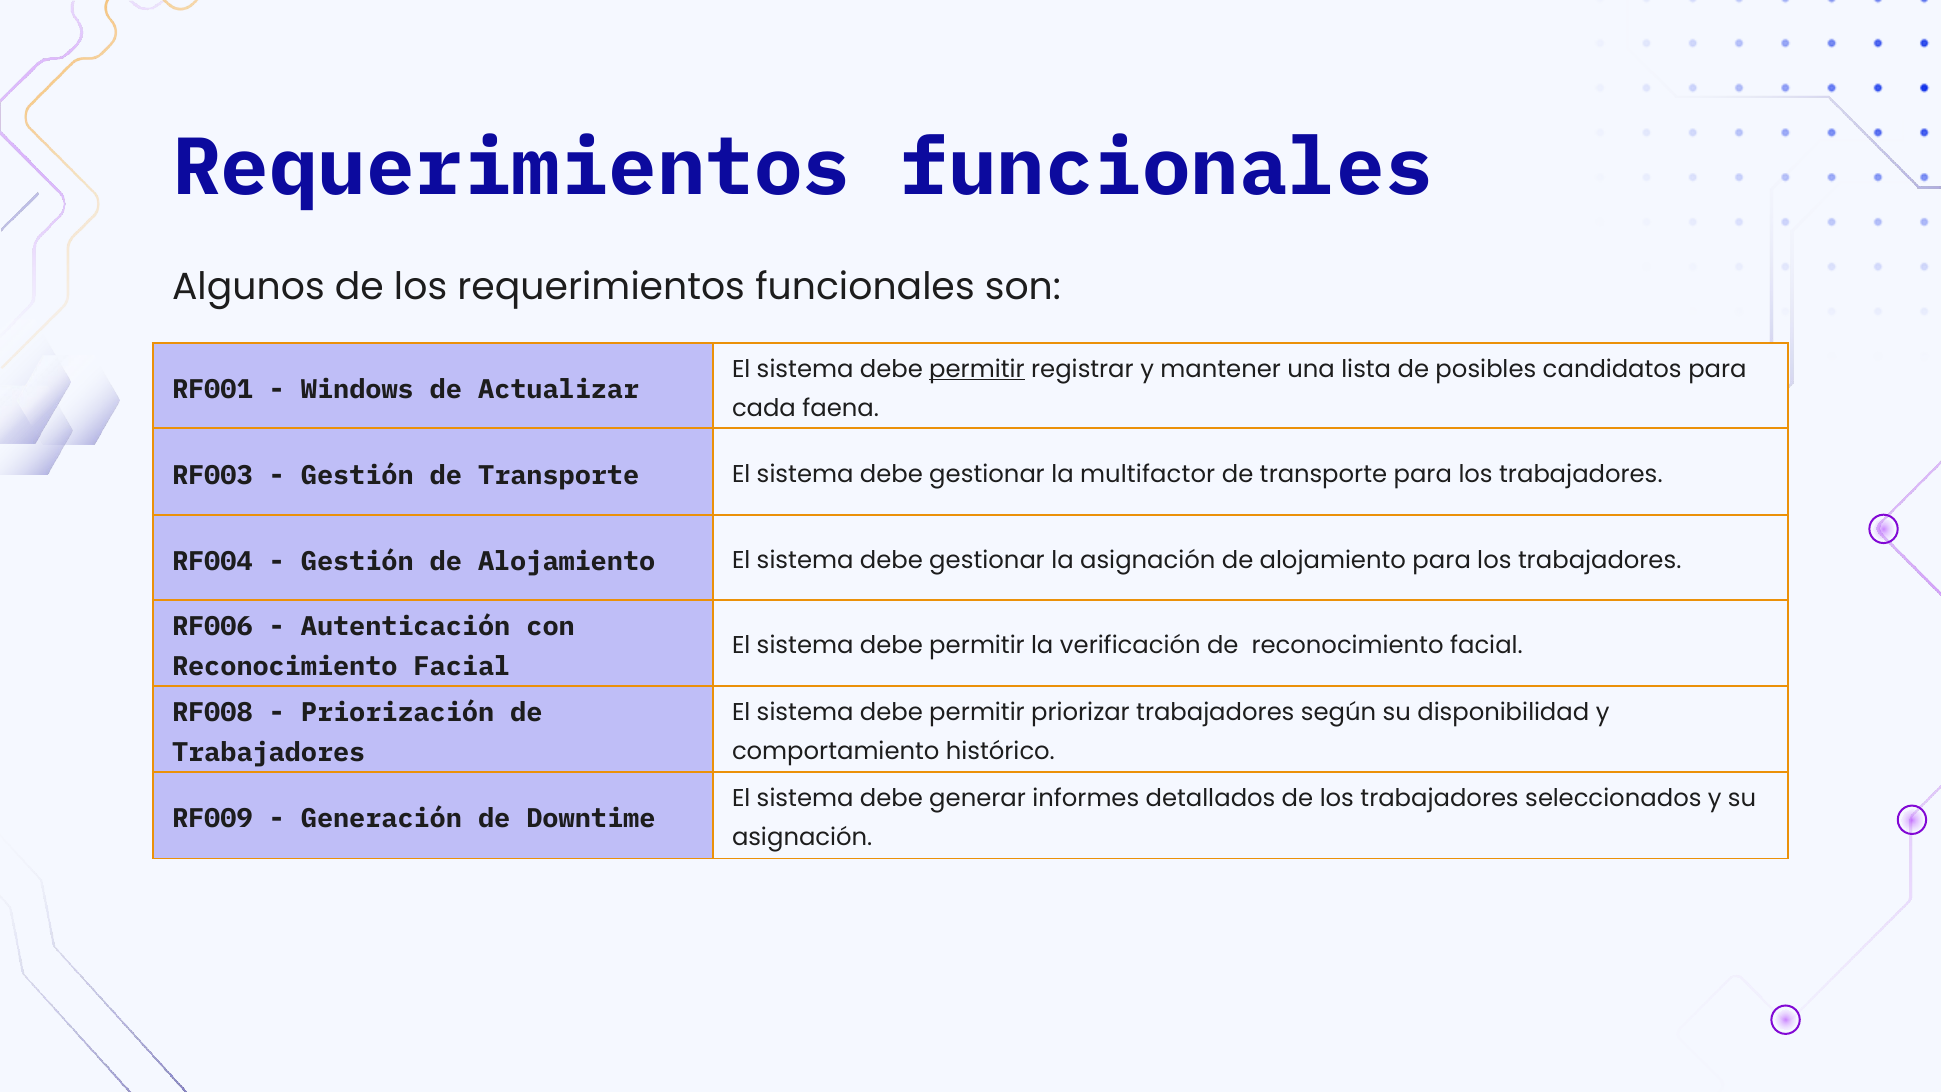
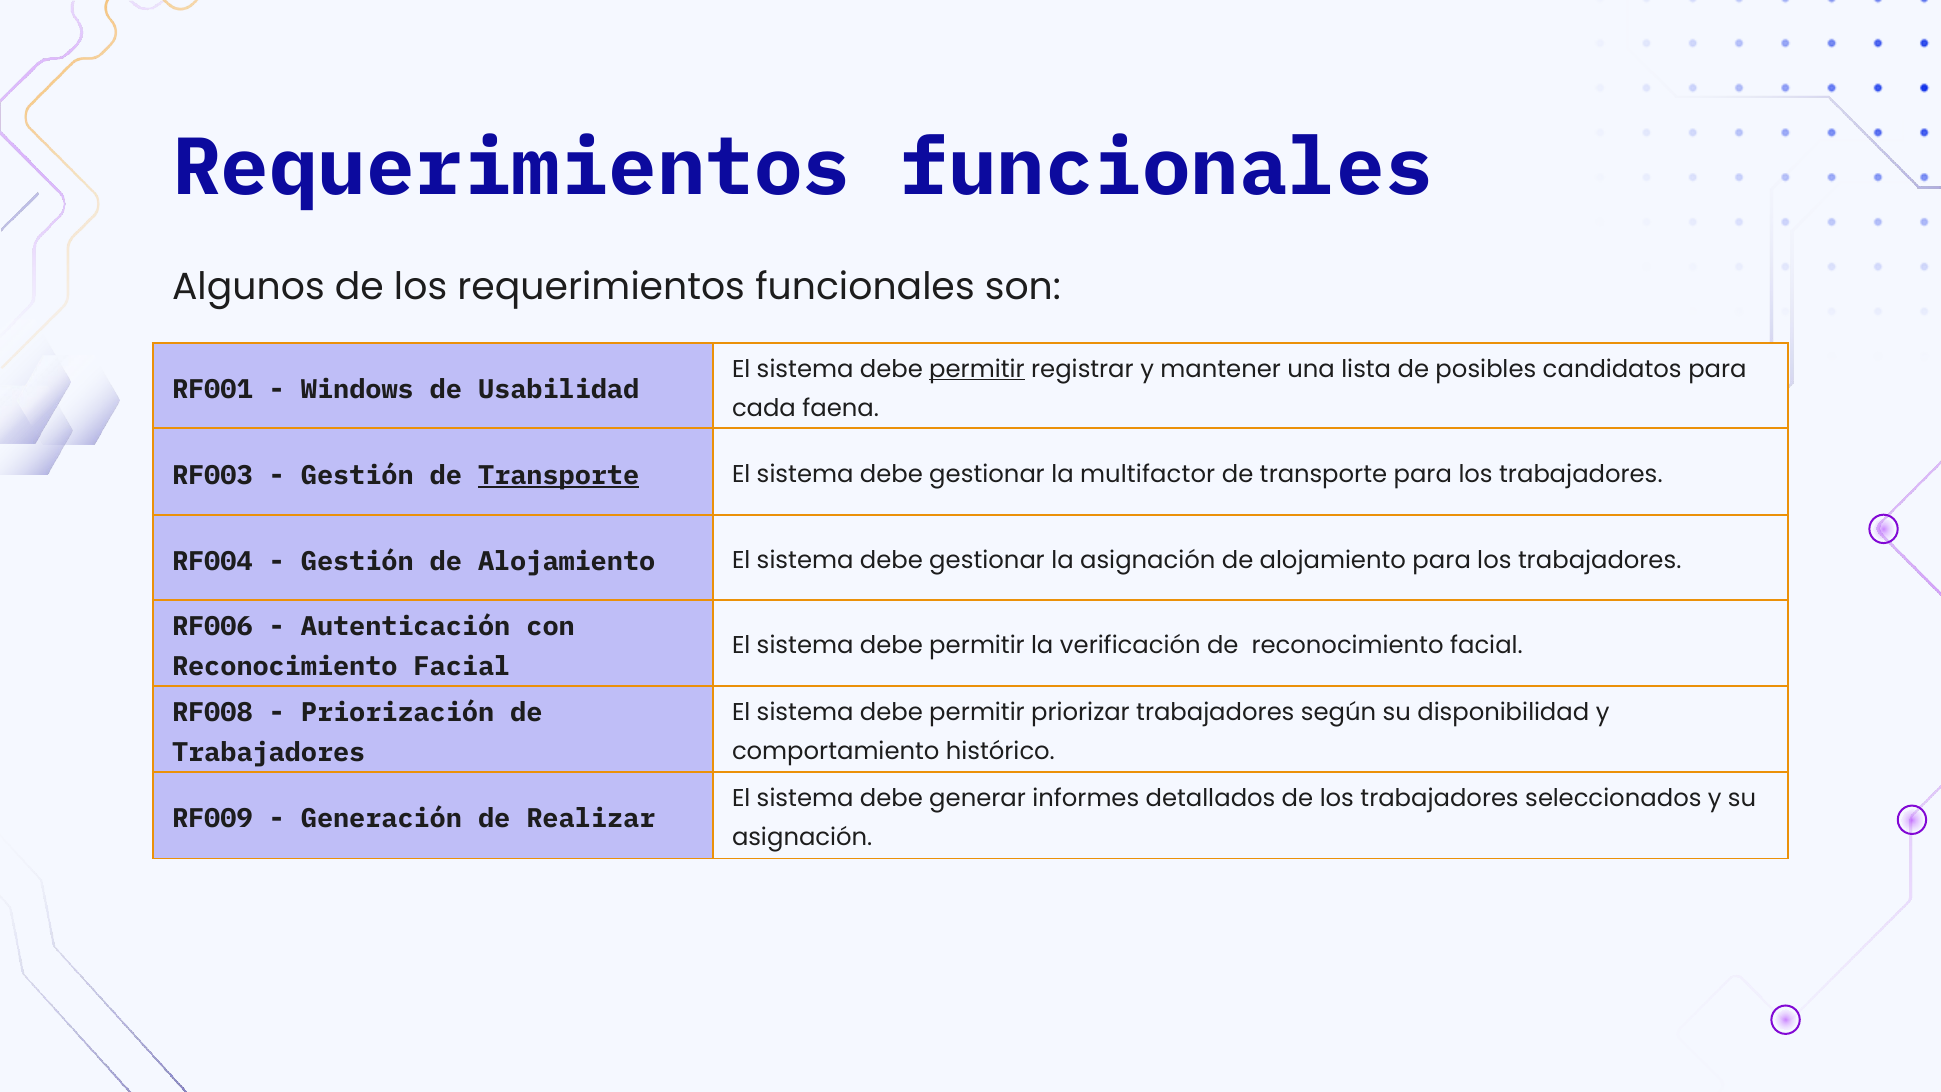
Actualizar: Actualizar -> Usabilidad
Transporte at (559, 475) underline: none -> present
Downtime: Downtime -> Realizar
